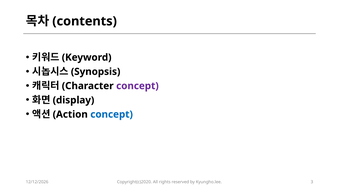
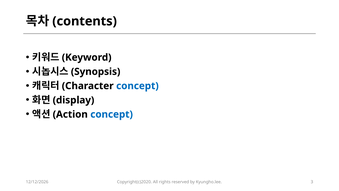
concept at (137, 86) colour: purple -> blue
